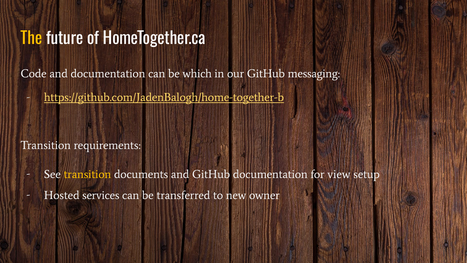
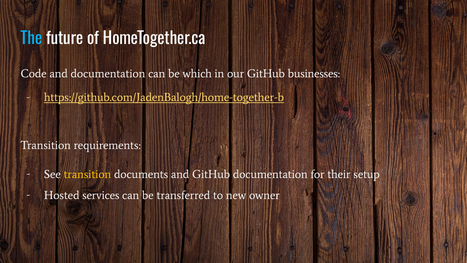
The colour: yellow -> light blue
messaging: messaging -> businesses
view: view -> their
